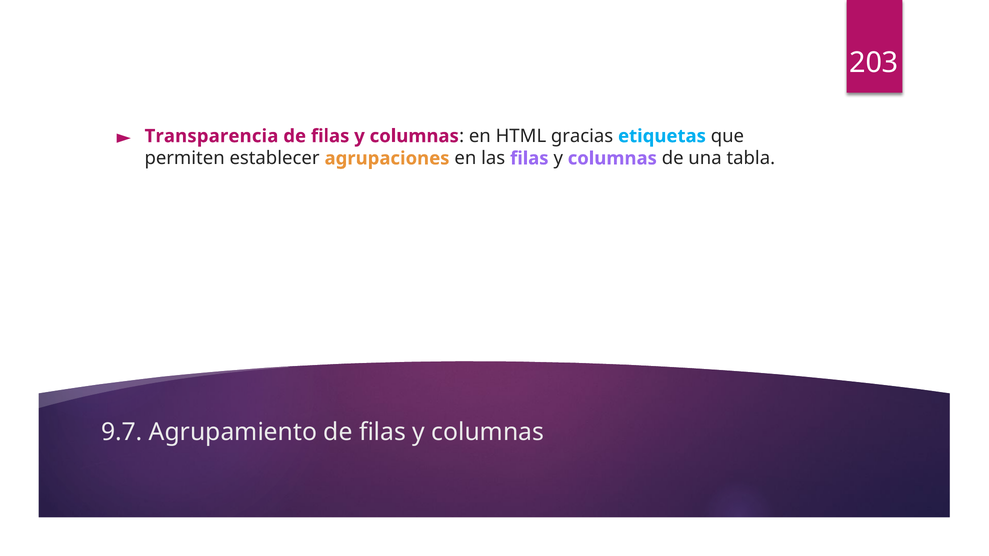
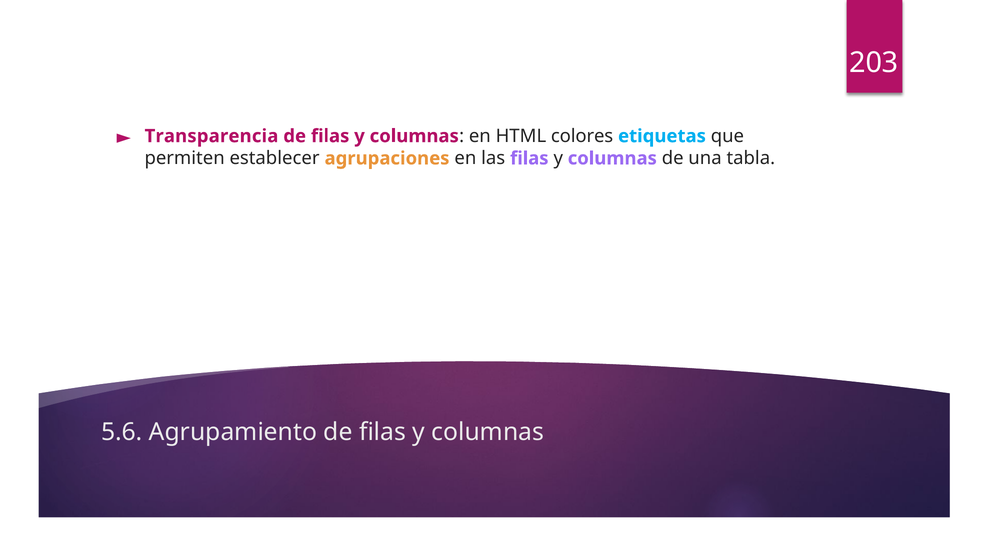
gracias: gracias -> colores
9.7: 9.7 -> 5.6
